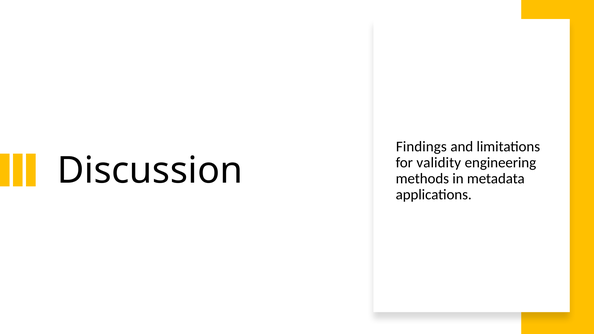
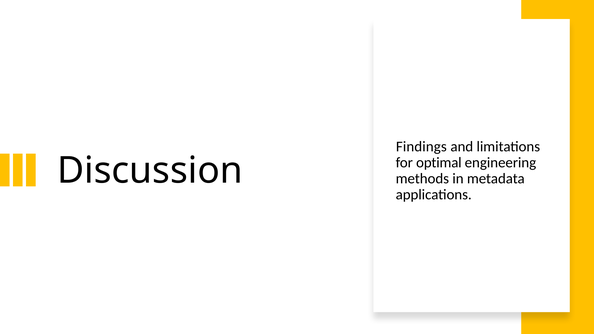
validity: validity -> optimal
